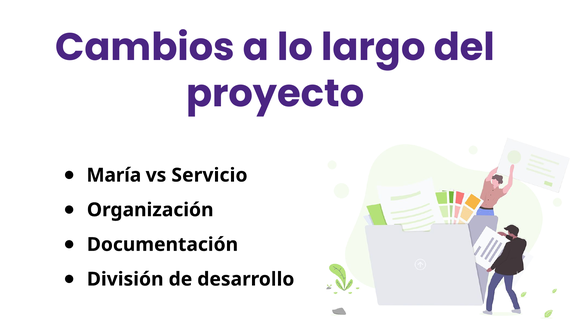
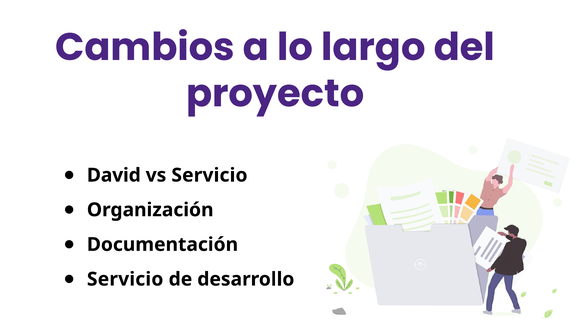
María: María -> David
División at (125, 279): División -> Servicio
